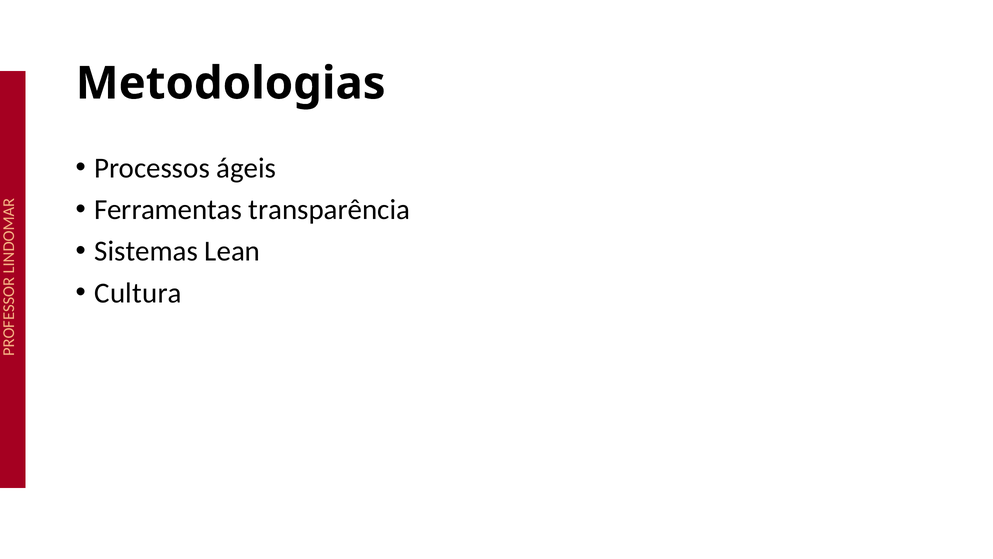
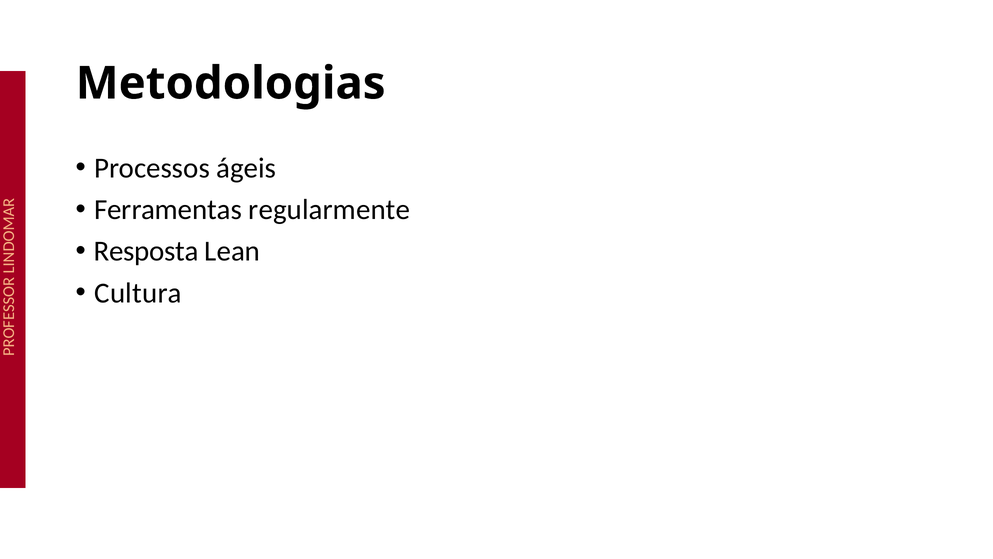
transparência: transparência -> regularmente
Sistemas: Sistemas -> Resposta
